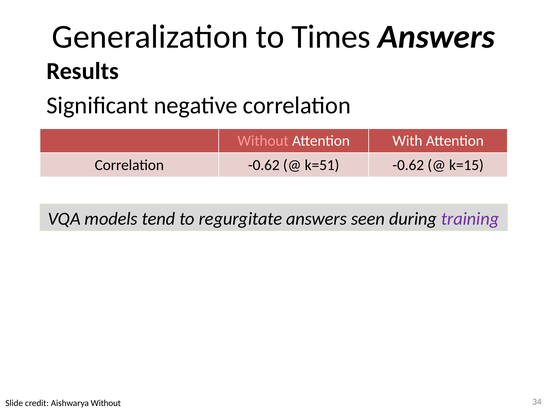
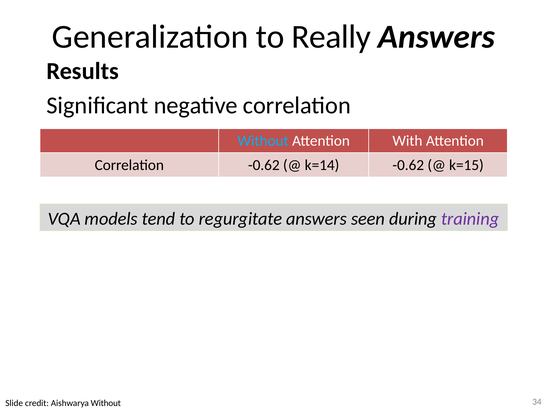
Times: Times -> Really
Without at (263, 141) colour: pink -> light blue
k=51: k=51 -> k=14
